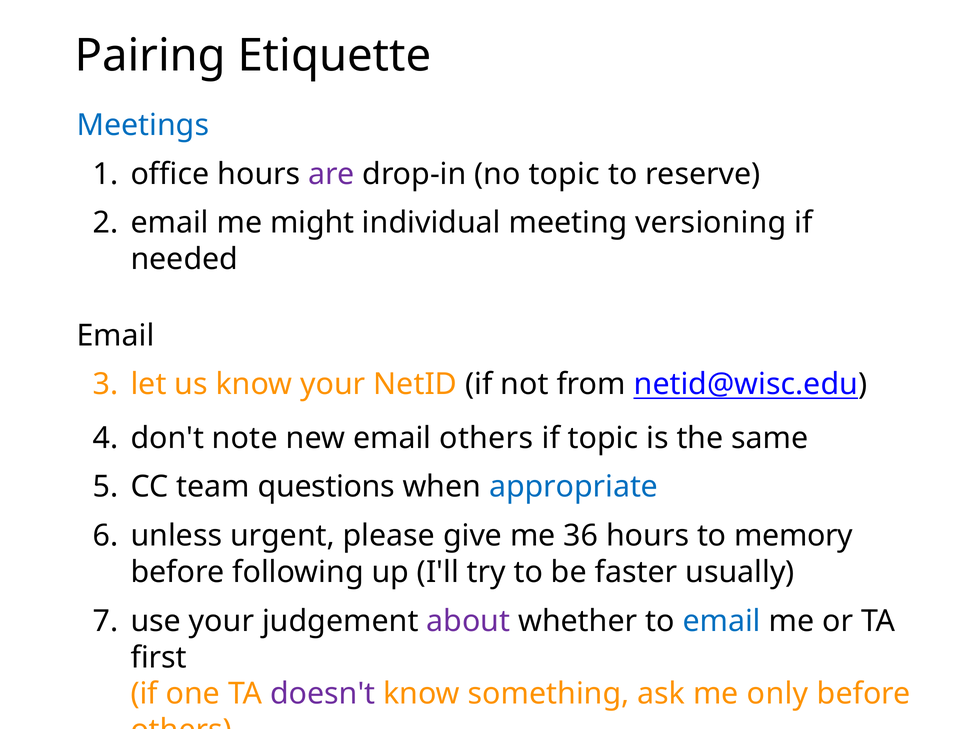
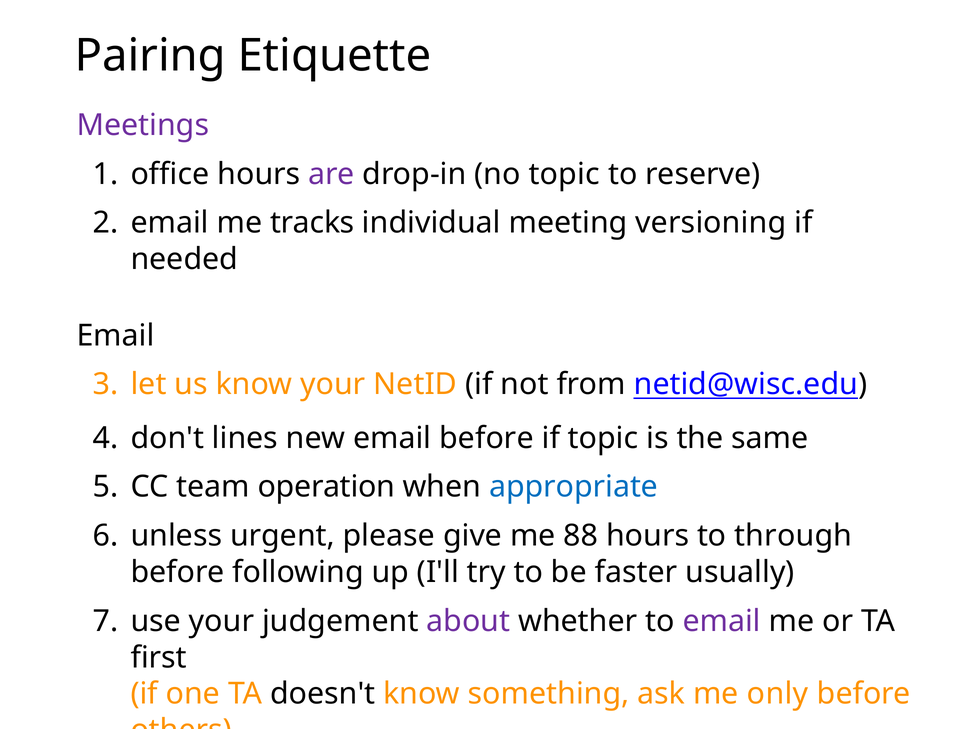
Meetings colour: blue -> purple
might: might -> tracks
note: note -> lines
email others: others -> before
questions: questions -> operation
36: 36 -> 88
memory: memory -> through
email at (722, 621) colour: blue -> purple
doesn't colour: purple -> black
